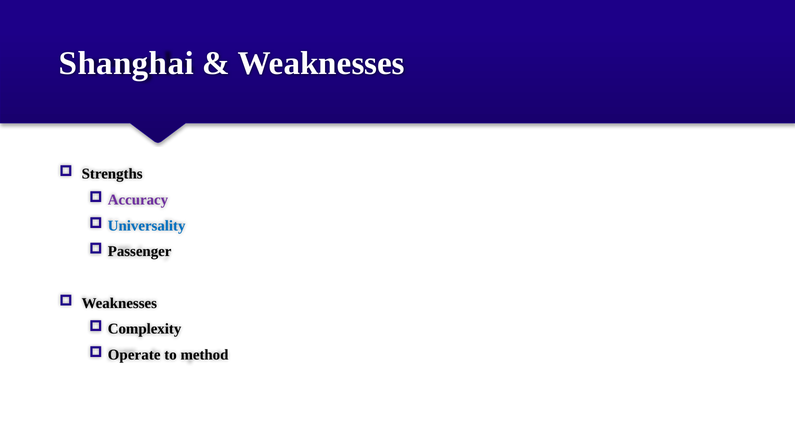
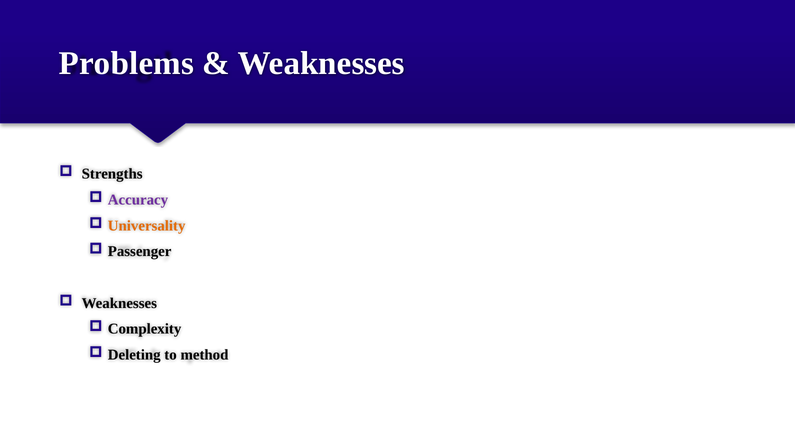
Shanghai: Shanghai -> Problems
Universality colour: blue -> orange
Operate: Operate -> Deleting
